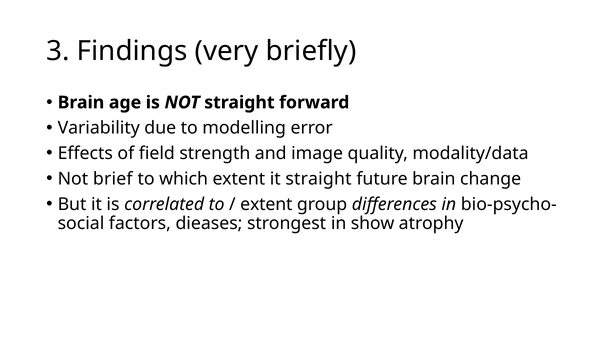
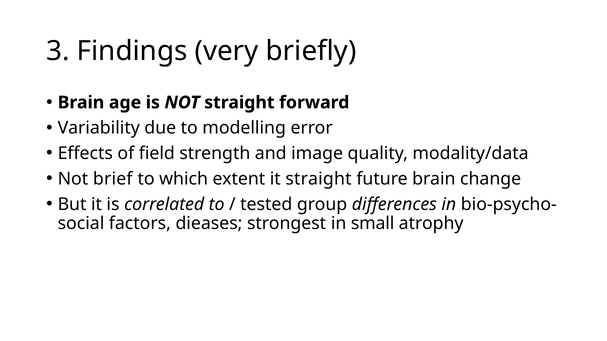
extent at (266, 204): extent -> tested
show: show -> small
